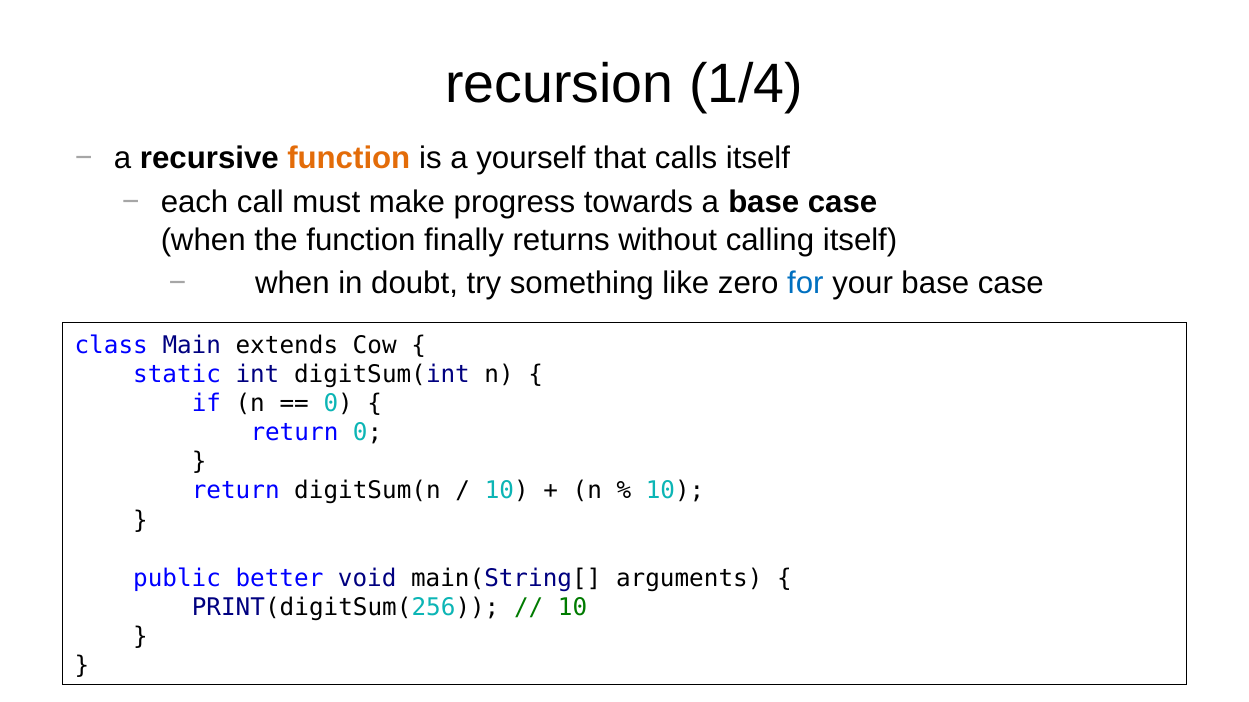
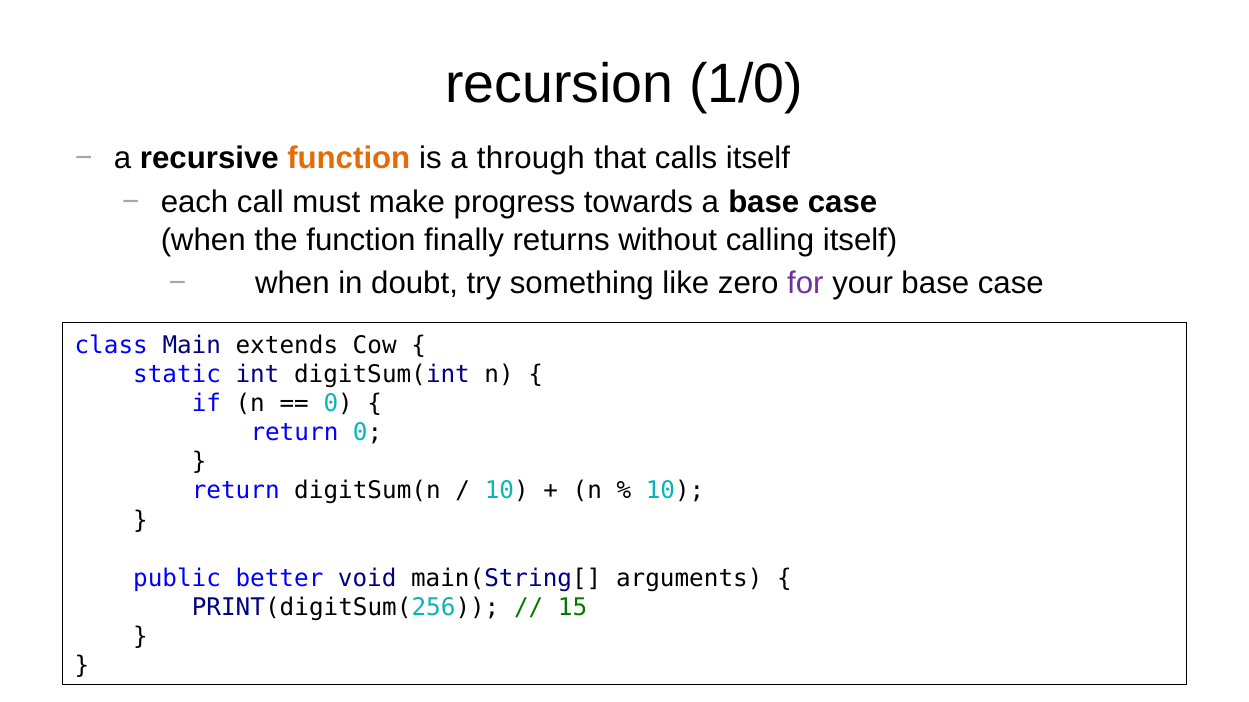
1/4: 1/4 -> 1/0
yourself: yourself -> through
for colour: blue -> purple
10 at (573, 608): 10 -> 15
